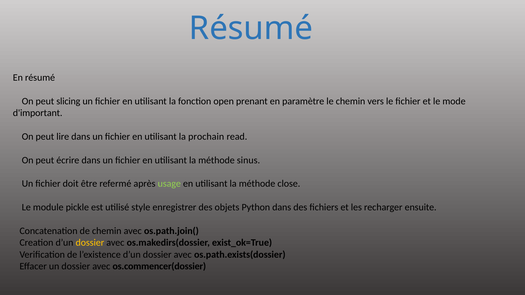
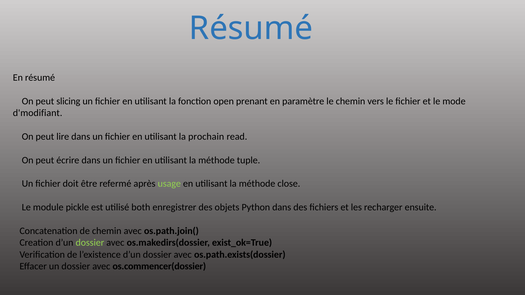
d'important: d'important -> d'modifiant
sinus: sinus -> tuple
style: style -> both
dossier at (90, 243) colour: yellow -> light green
